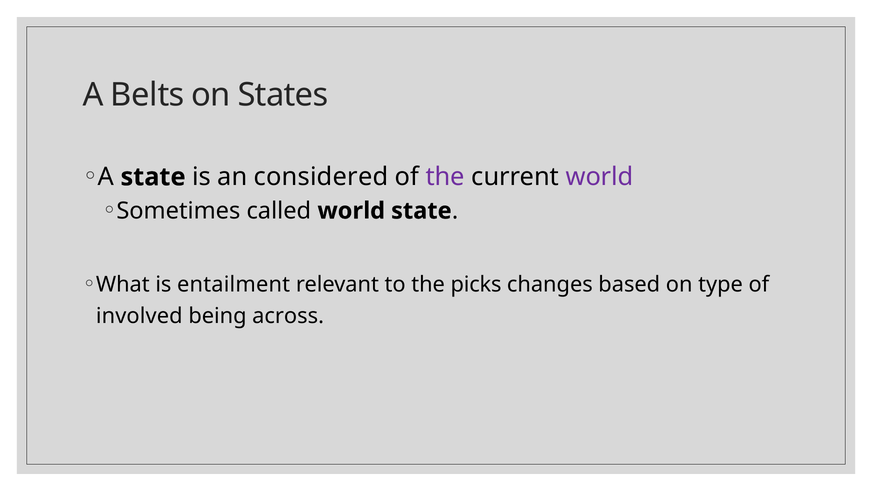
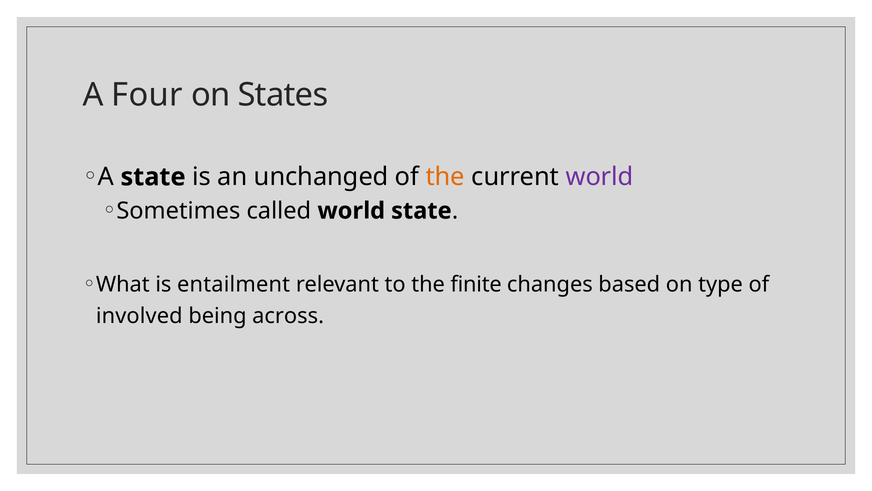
Belts: Belts -> Four
considered: considered -> unchanged
the at (445, 177) colour: purple -> orange
picks: picks -> finite
